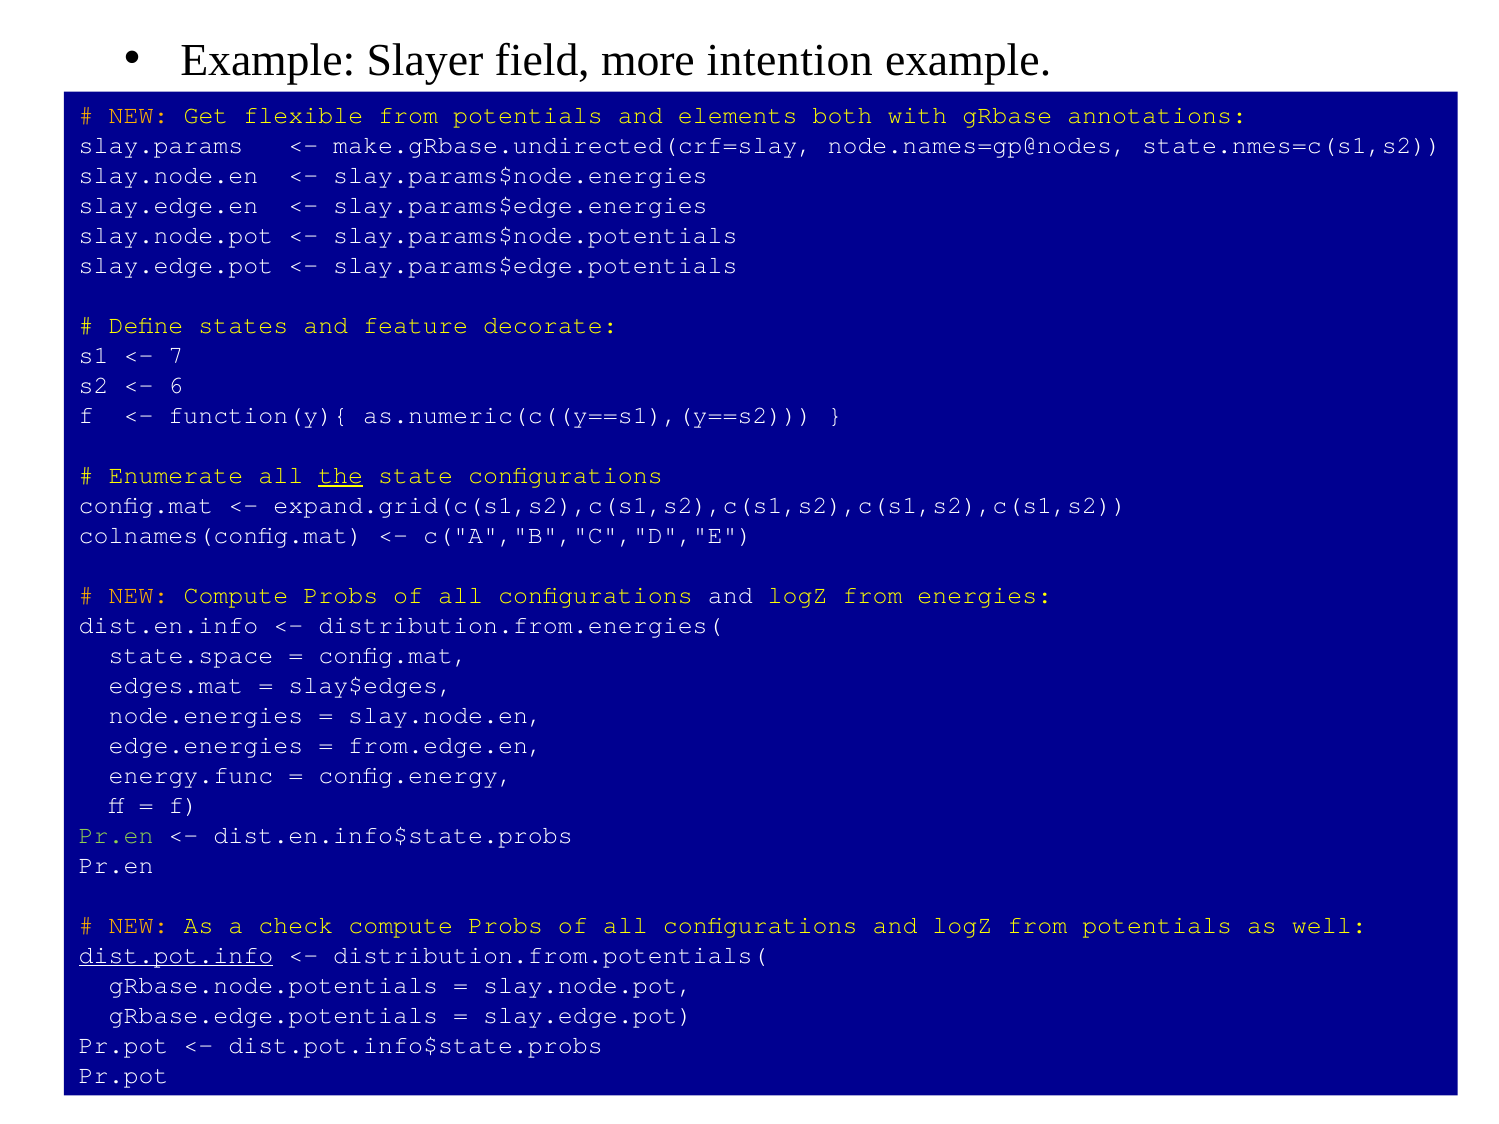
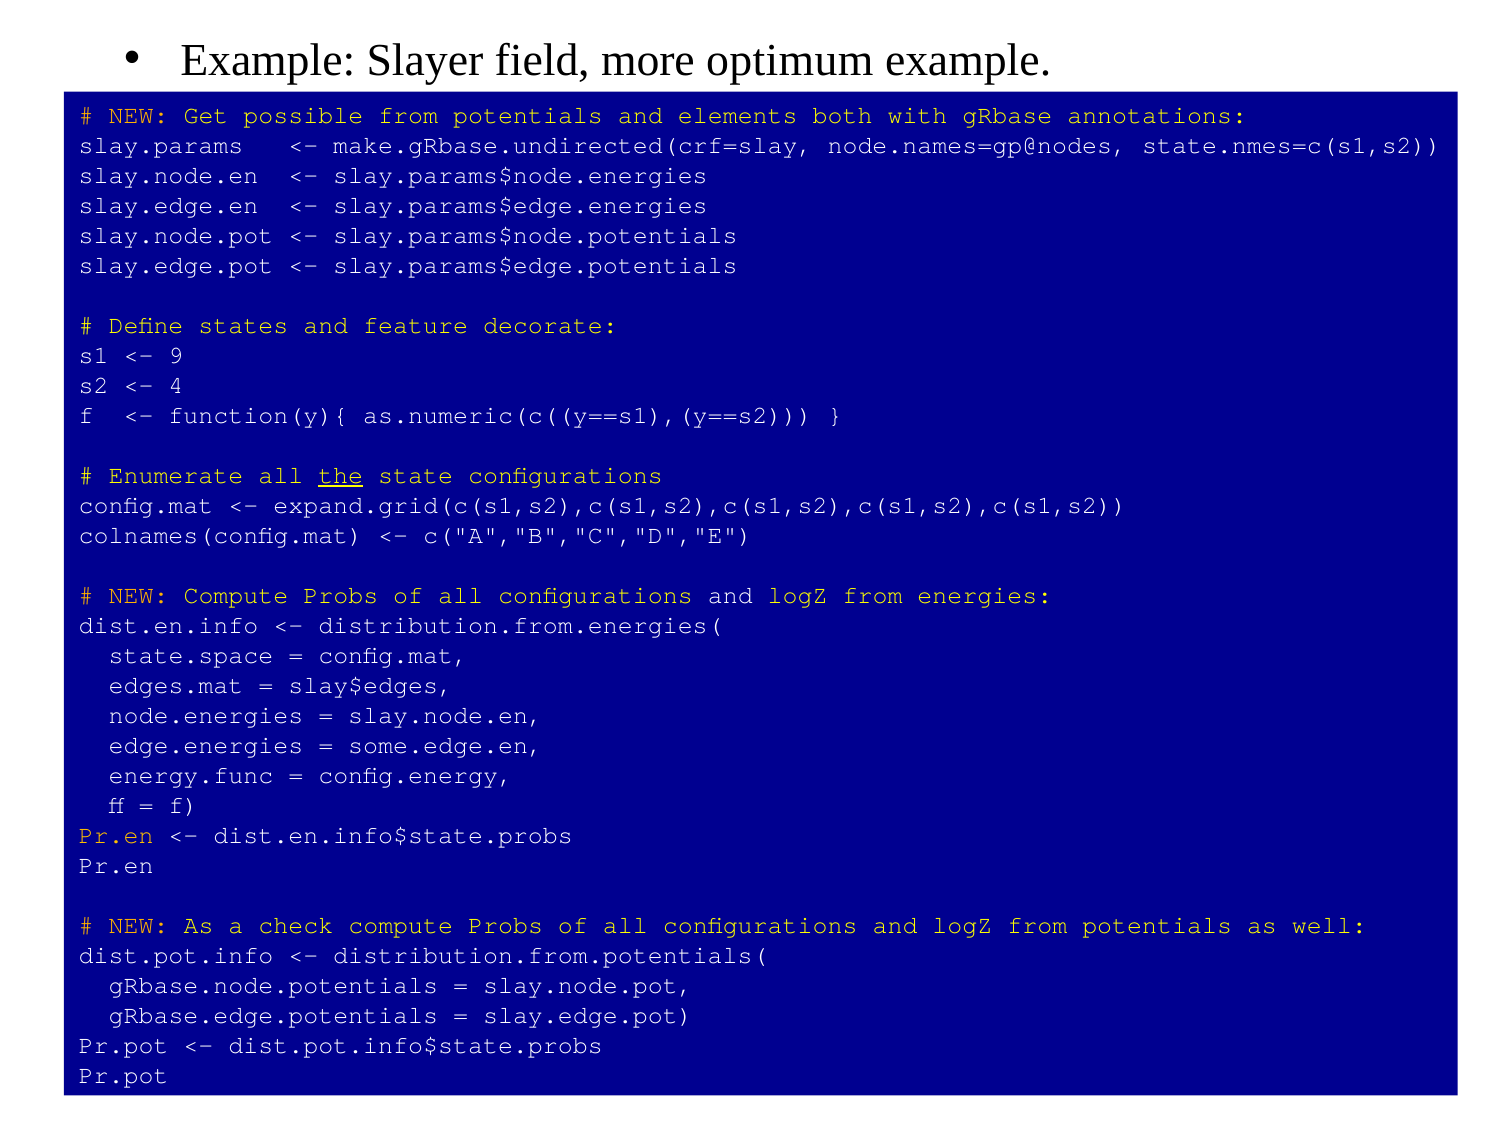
intention: intention -> optimum
flexible: flexible -> possible
7: 7 -> 9
6: 6 -> 4
from.edge.en: from.edge.en -> some.edge.en
Pr.en at (116, 835) colour: light green -> yellow
dist.pot.info underline: present -> none
